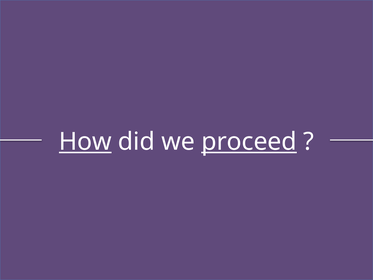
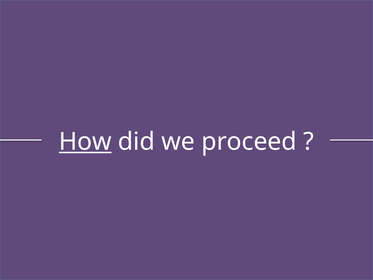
proceed underline: present -> none
